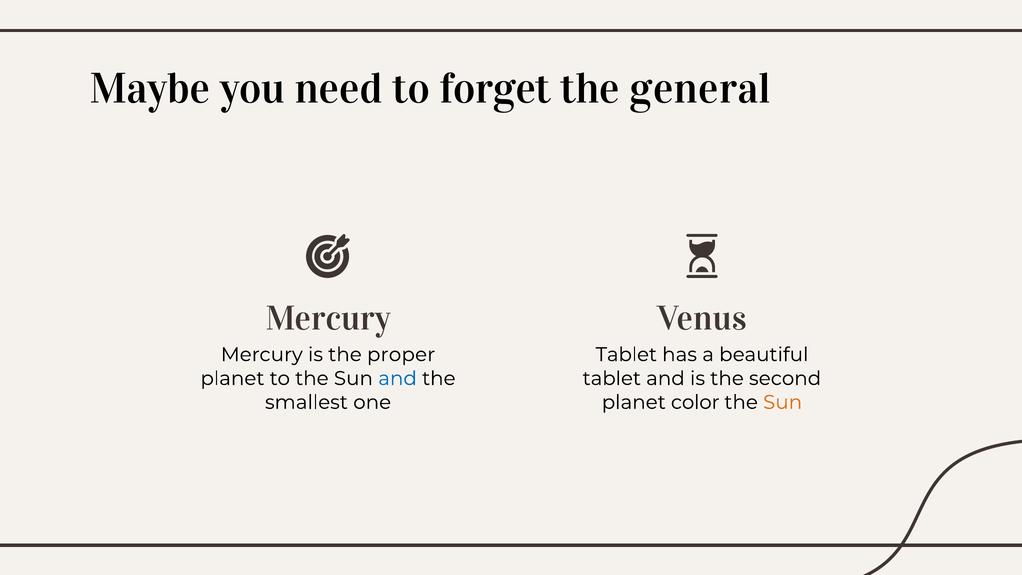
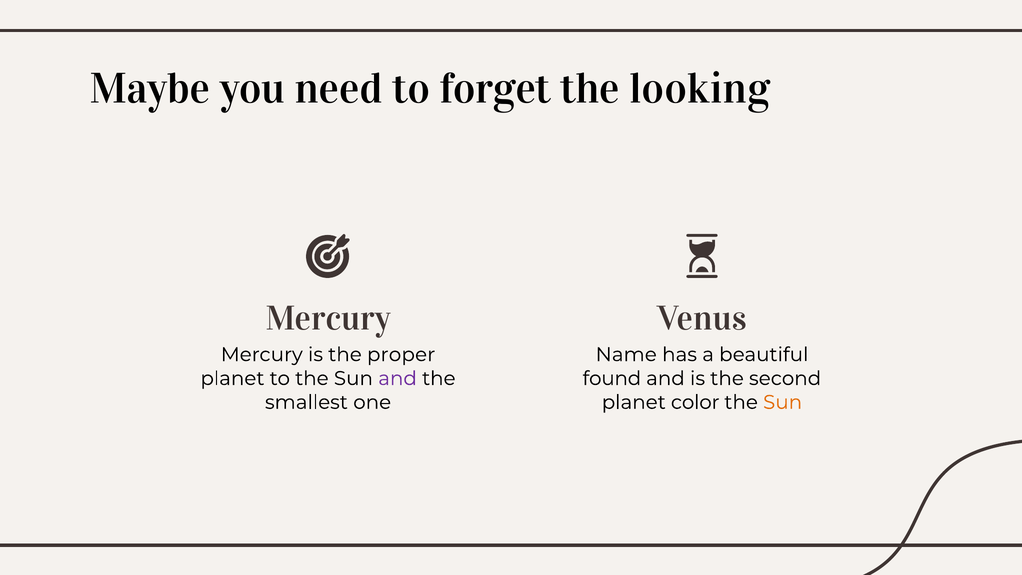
general: general -> looking
Tablet at (626, 355): Tablet -> Name
and at (398, 378) colour: blue -> purple
tablet at (612, 378): tablet -> found
